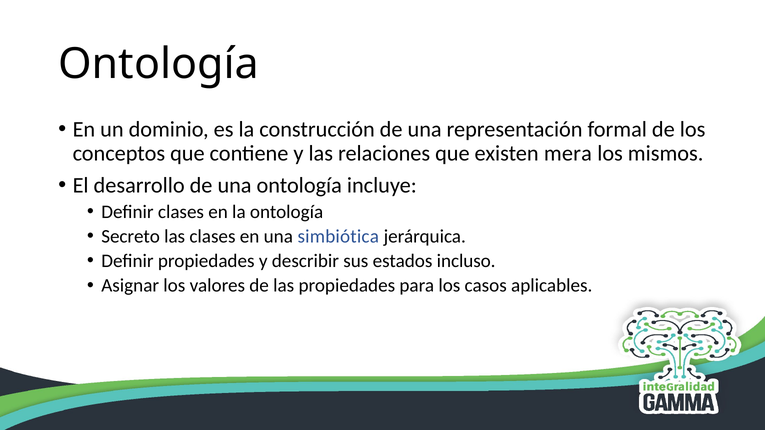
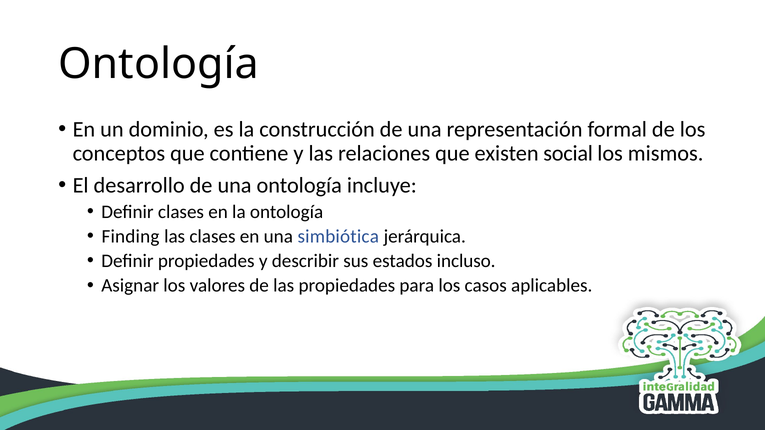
mera: mera -> social
Secreto: Secreto -> Finding
